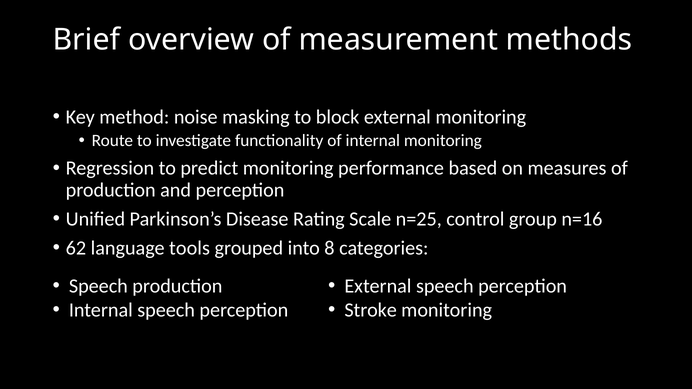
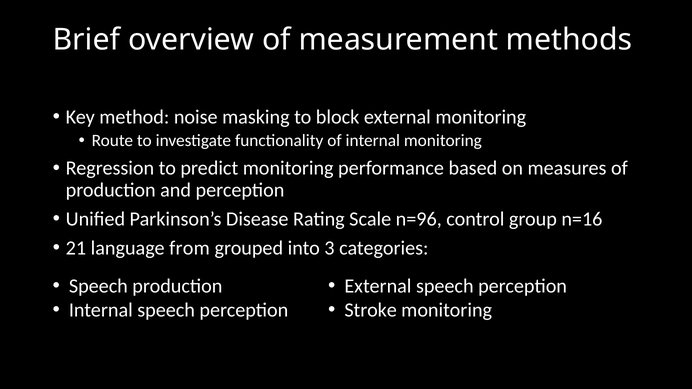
n=25: n=25 -> n=96
62: 62 -> 21
tools: tools -> from
8: 8 -> 3
